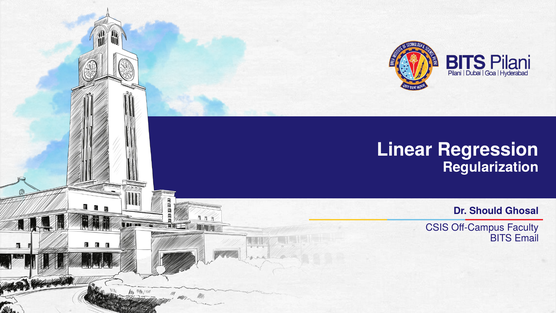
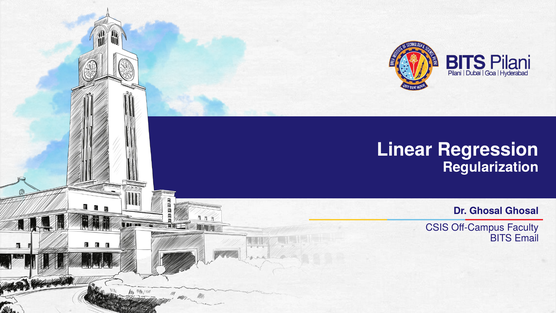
Dr Should: Should -> Ghosal
